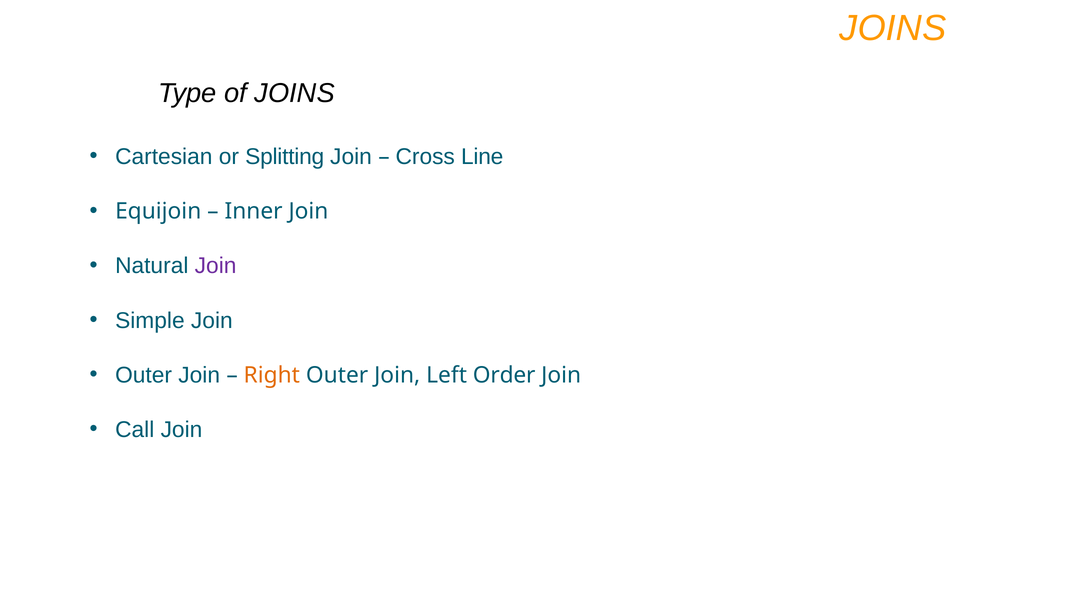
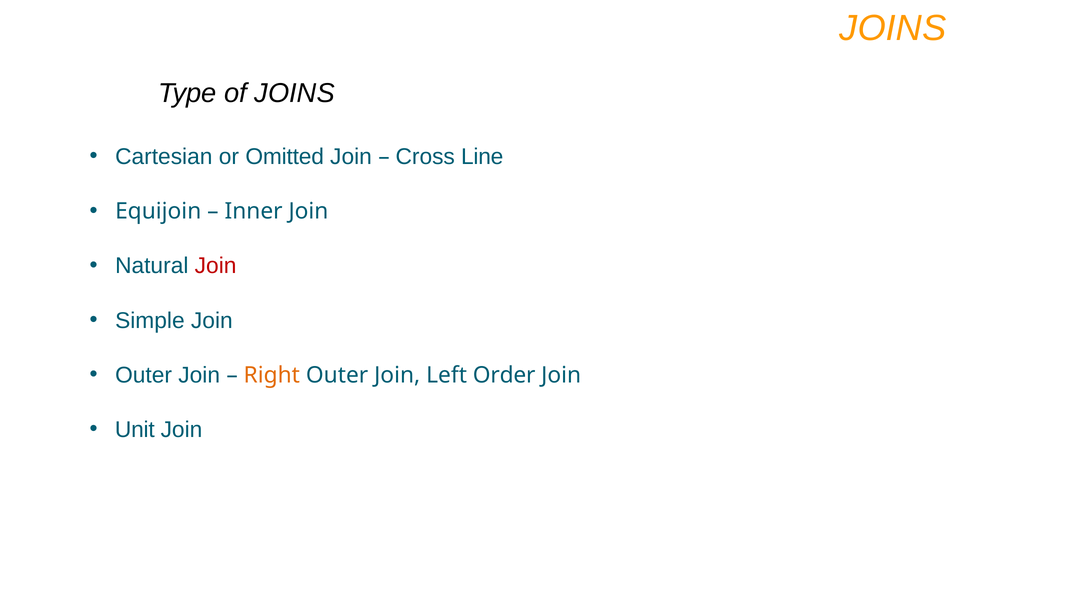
Splitting: Splitting -> Omitted
Join at (216, 266) colour: purple -> red
Call: Call -> Unit
